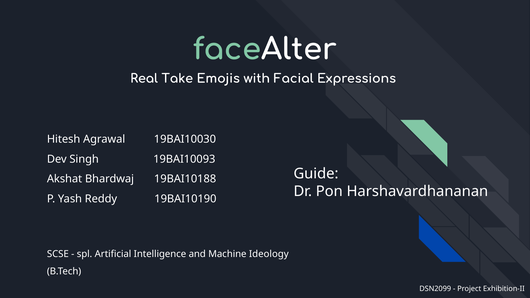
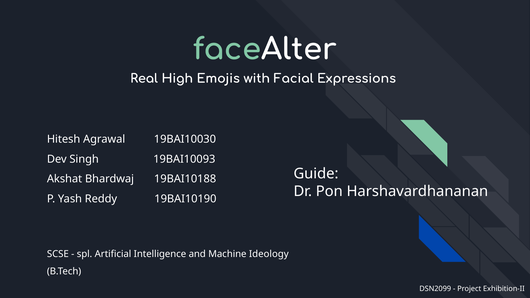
Take: Take -> High
